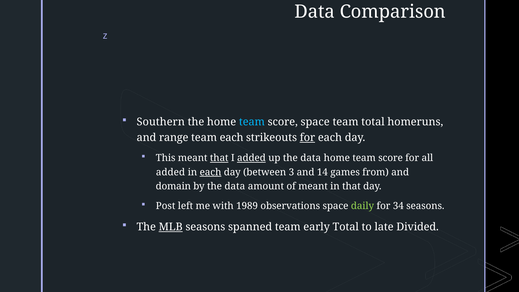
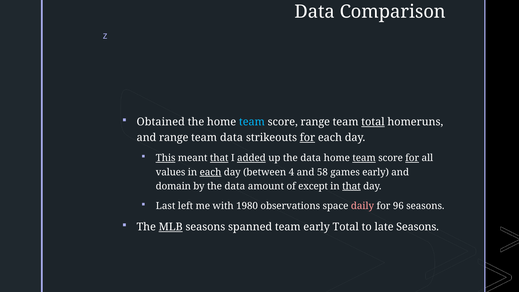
Southern: Southern -> Obtained
score space: space -> range
total at (373, 122) underline: none -> present
team each: each -> data
This underline: none -> present
team at (364, 158) underline: none -> present
for at (412, 158) underline: none -> present
added at (170, 172): added -> values
3: 3 -> 4
14: 14 -> 58
games from: from -> early
of meant: meant -> except
that at (351, 186) underline: none -> present
Post: Post -> Last
1989: 1989 -> 1980
daily colour: light green -> pink
34: 34 -> 96
late Divided: Divided -> Seasons
